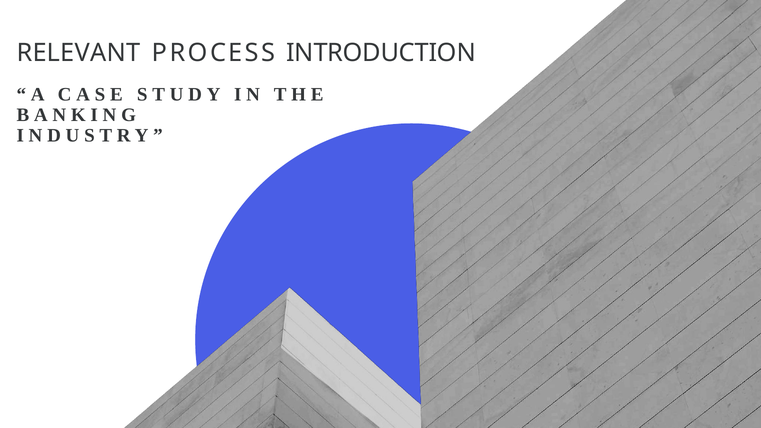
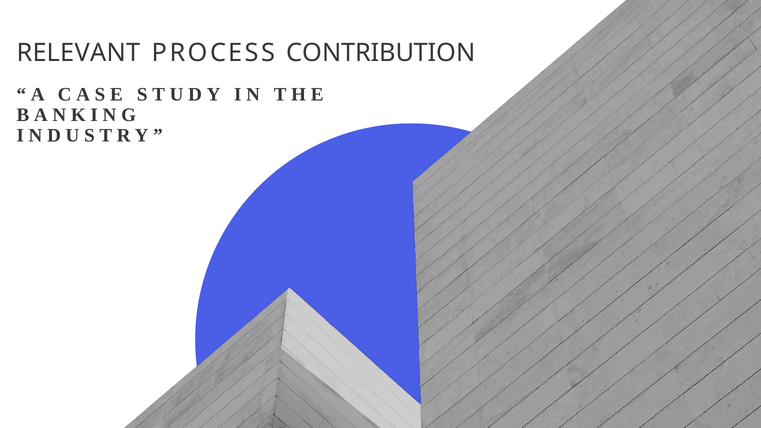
INTRODUCTION: INTRODUCTION -> CONTRIBUTION
